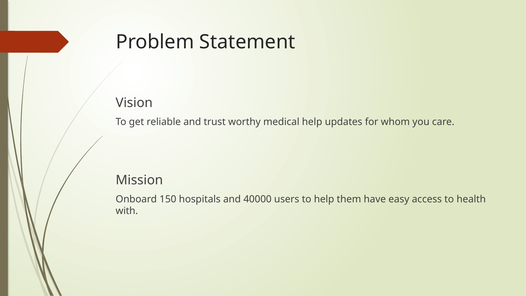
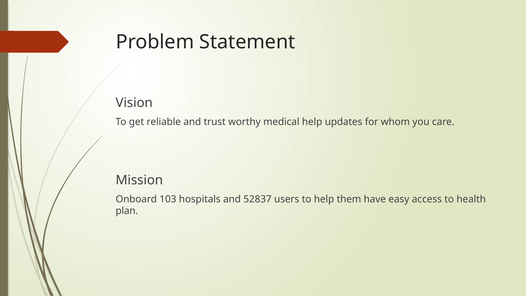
150: 150 -> 103
40000: 40000 -> 52837
with: with -> plan
